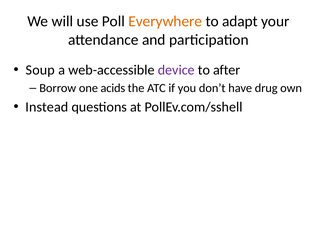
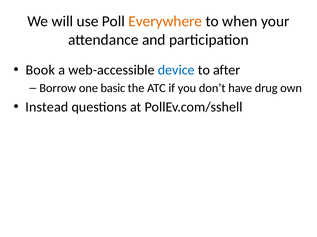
adapt: adapt -> when
Soup: Soup -> Book
device colour: purple -> blue
acids: acids -> basic
